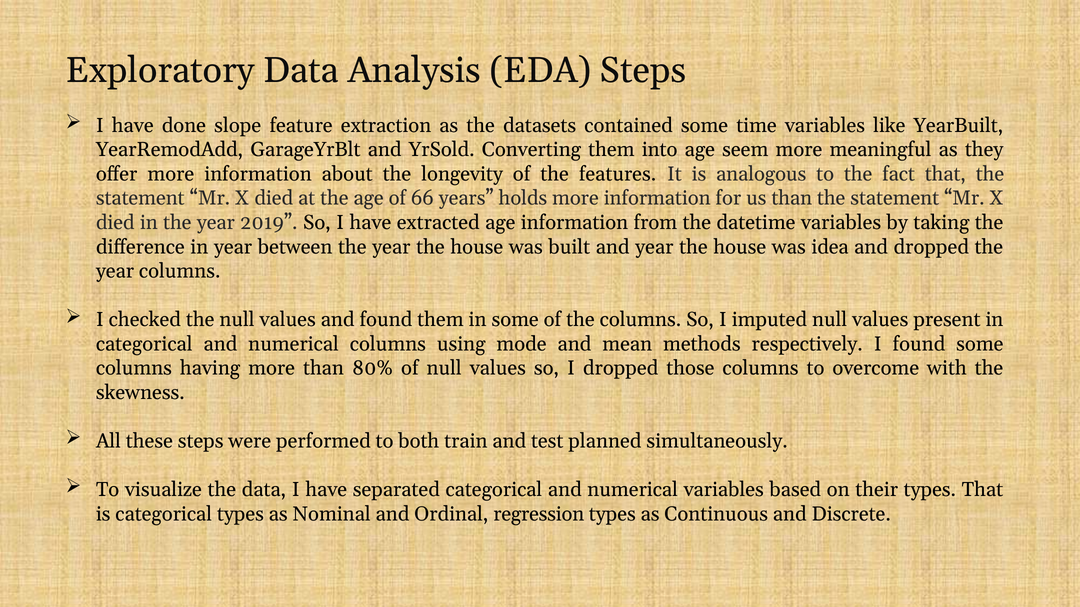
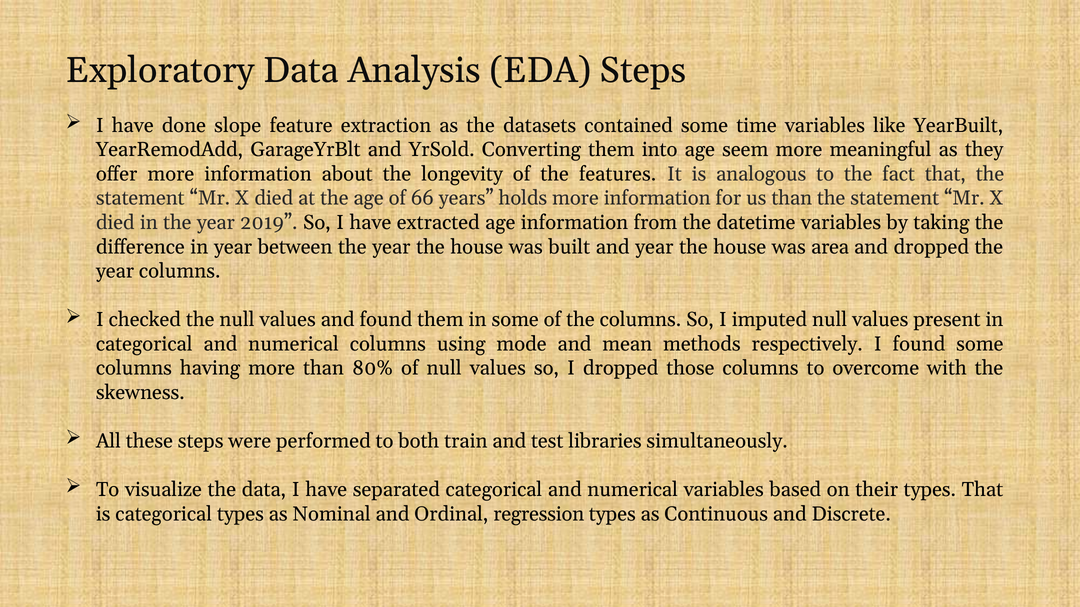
idea: idea -> area
planned: planned -> libraries
